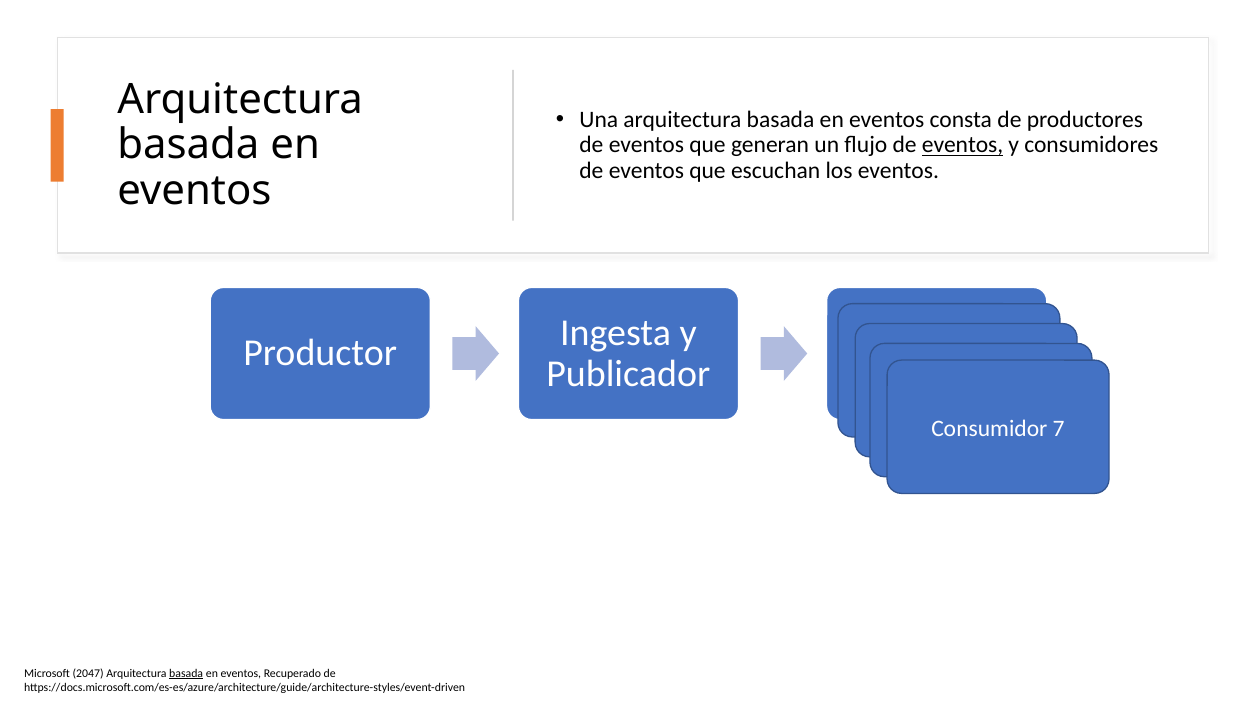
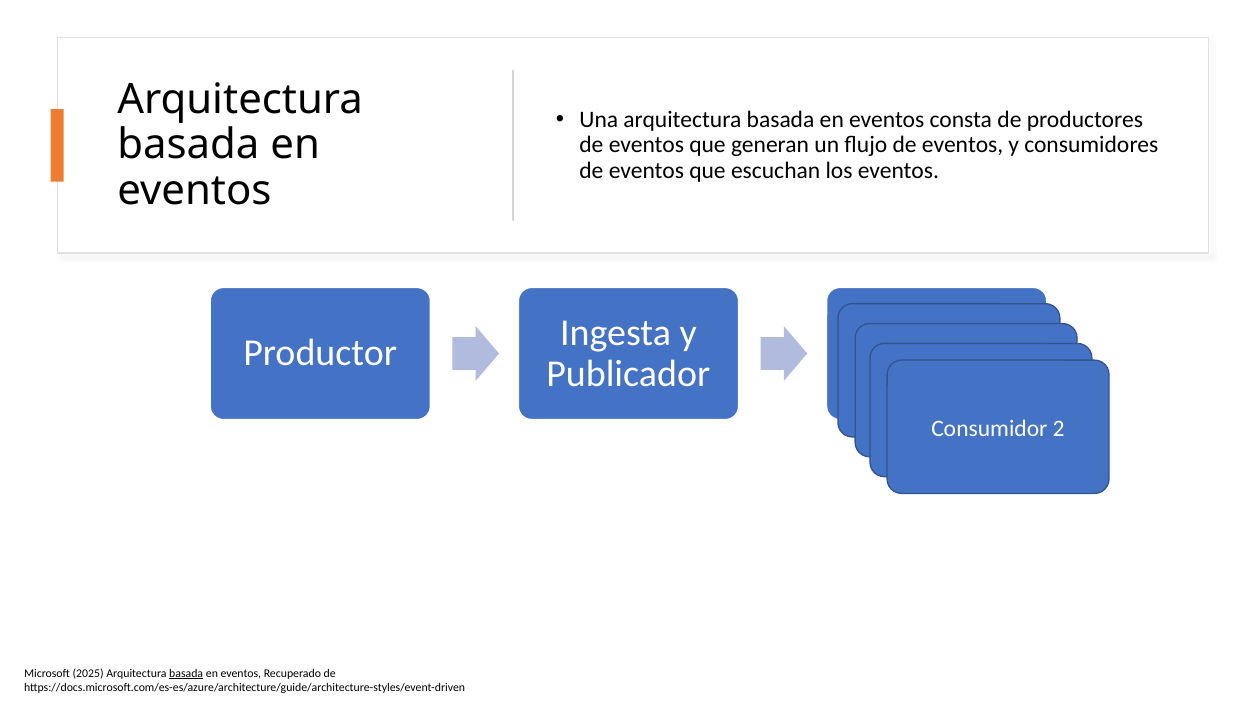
eventos at (963, 145) underline: present -> none
7 at (1059, 428): 7 -> 2
2047: 2047 -> 2025
